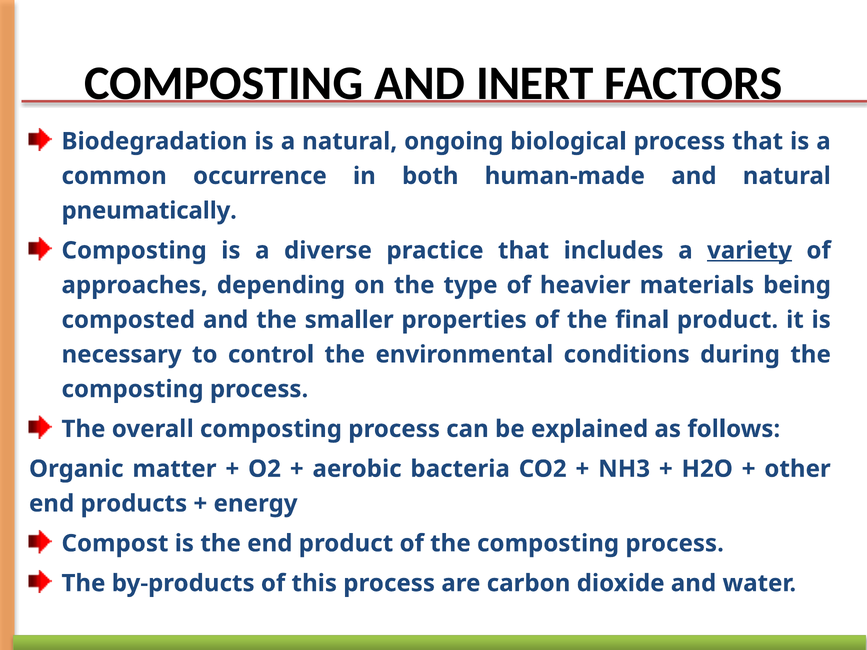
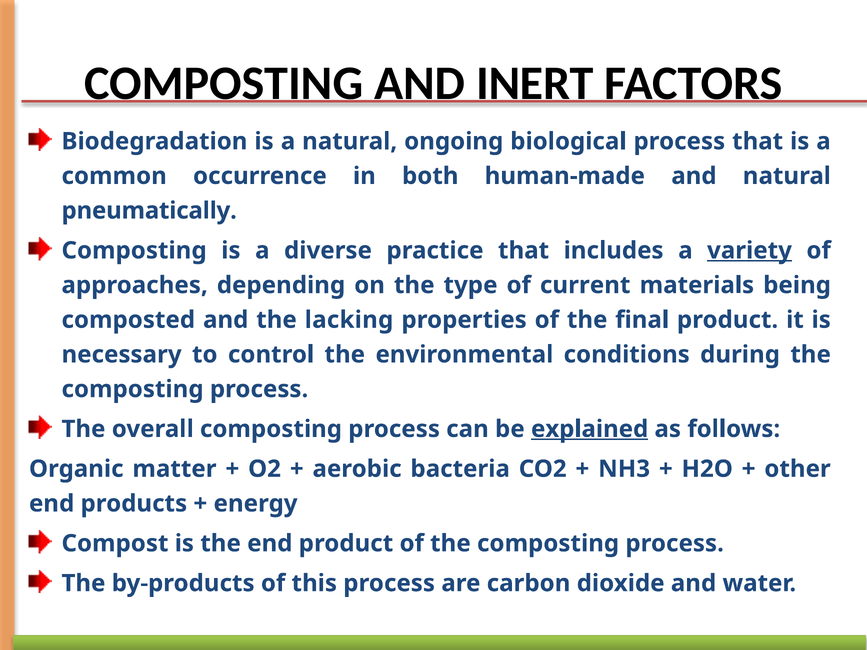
heavier: heavier -> current
smaller: smaller -> lacking
explained underline: none -> present
